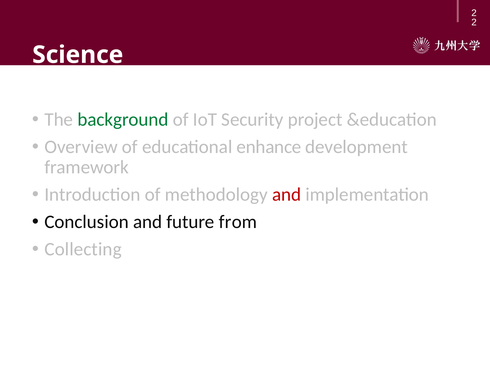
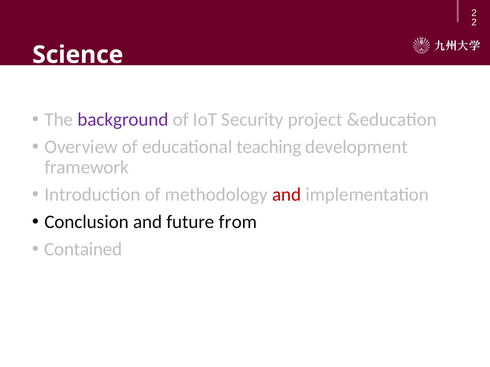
background colour: green -> purple
enhance: enhance -> teaching
Collecting: Collecting -> Contained
